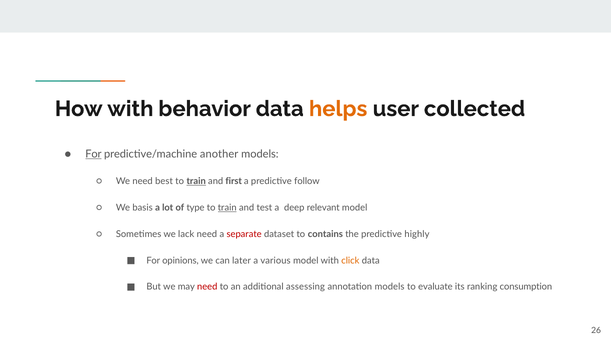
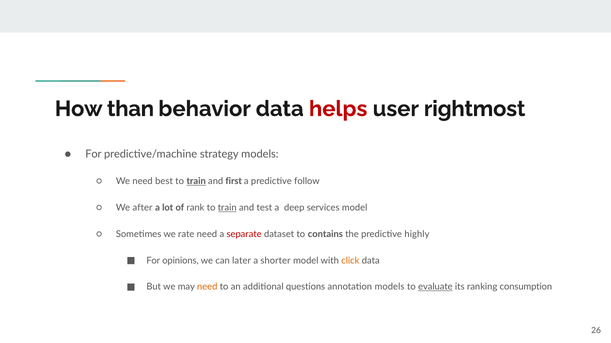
How with: with -> than
helps colour: orange -> red
collected: collected -> rightmost
For at (93, 154) underline: present -> none
another: another -> strategy
basis: basis -> after
type: type -> rank
relevant: relevant -> services
lack: lack -> rate
various: various -> shorter
need at (207, 287) colour: red -> orange
assessing: assessing -> questions
evaluate underline: none -> present
